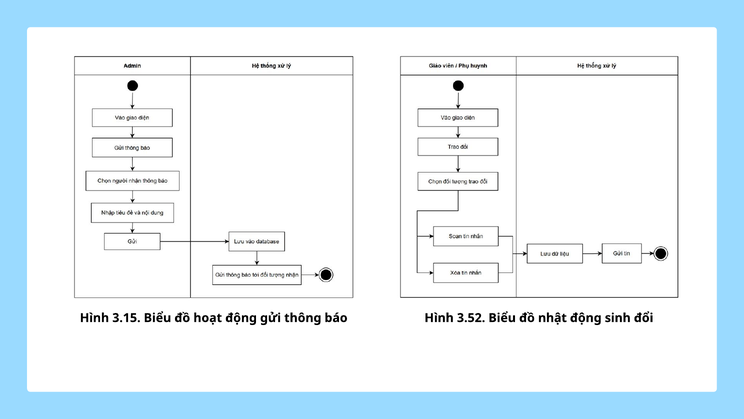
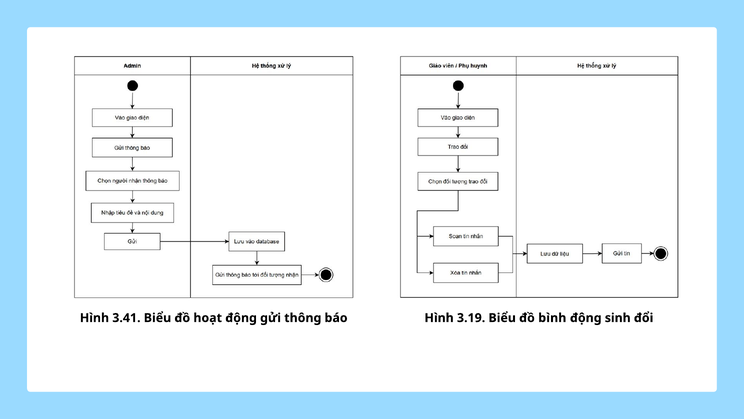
3.15: 3.15 -> 3.41
3.52: 3.52 -> 3.19
nhật: nhật -> bình
